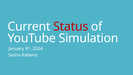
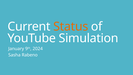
Status colour: red -> orange
